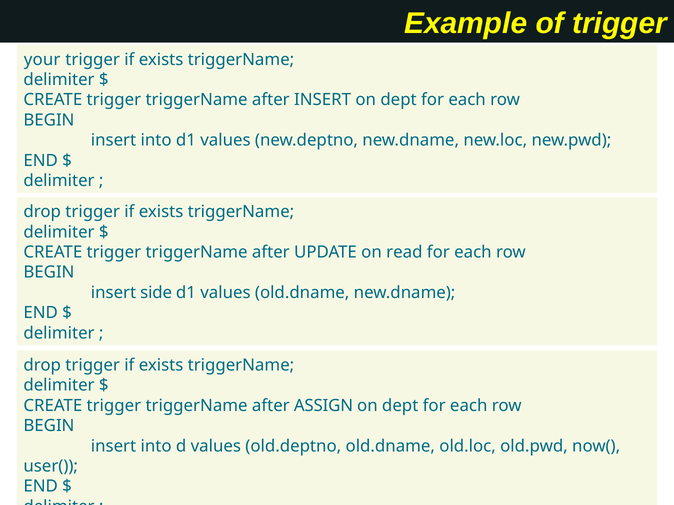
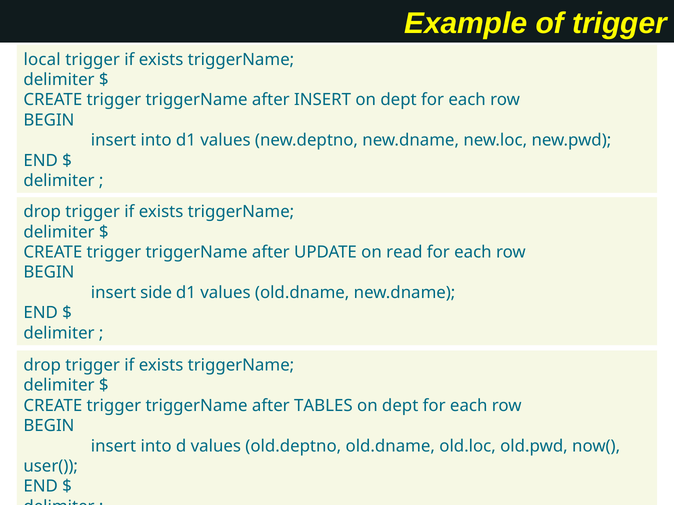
your: your -> local
ASSIGN: ASSIGN -> TABLES
